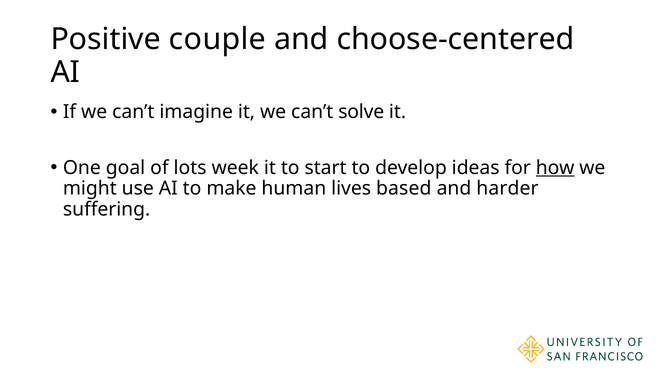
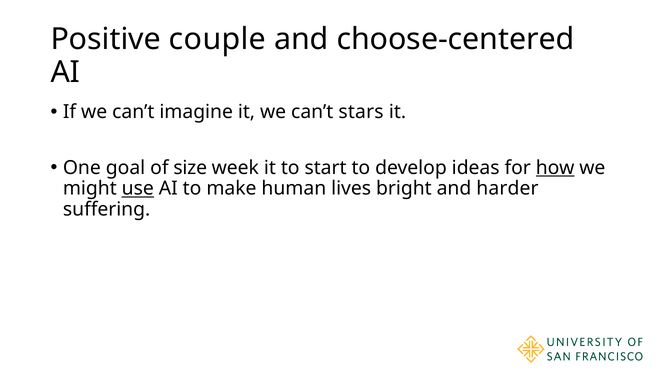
solve: solve -> stars
lots: lots -> size
use underline: none -> present
based: based -> bright
